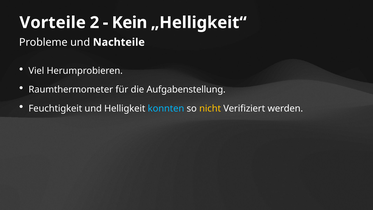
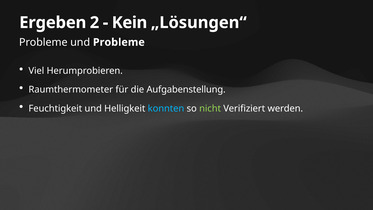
Vorteile: Vorteile -> Ergeben
„Helligkeit“: „Helligkeit“ -> „Lösungen“
und Nachteile: Nachteile -> Probleme
nicht colour: yellow -> light green
